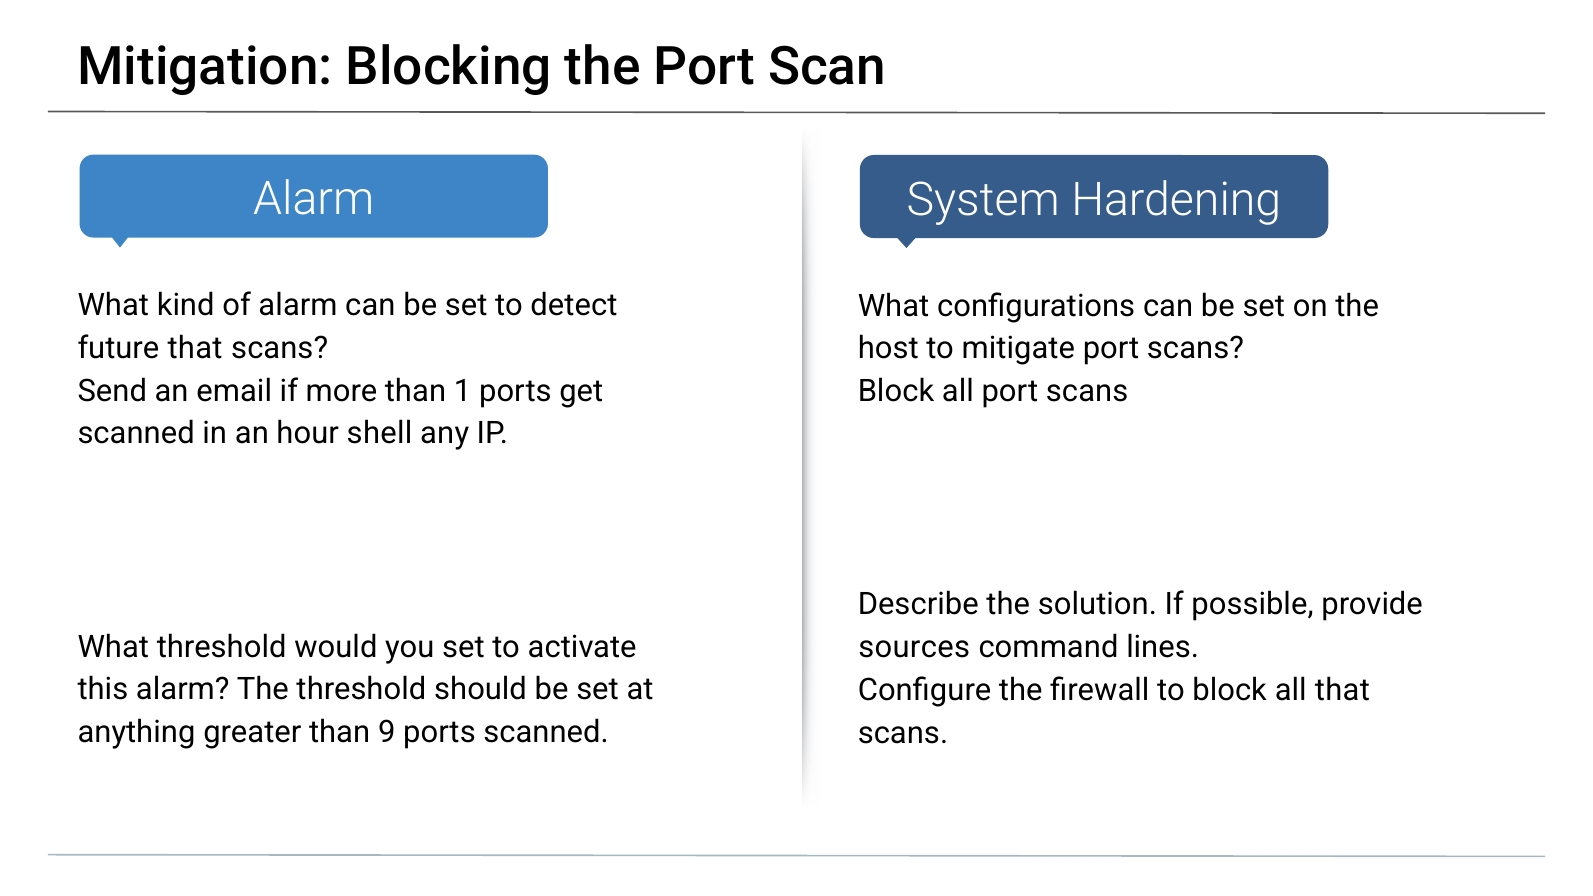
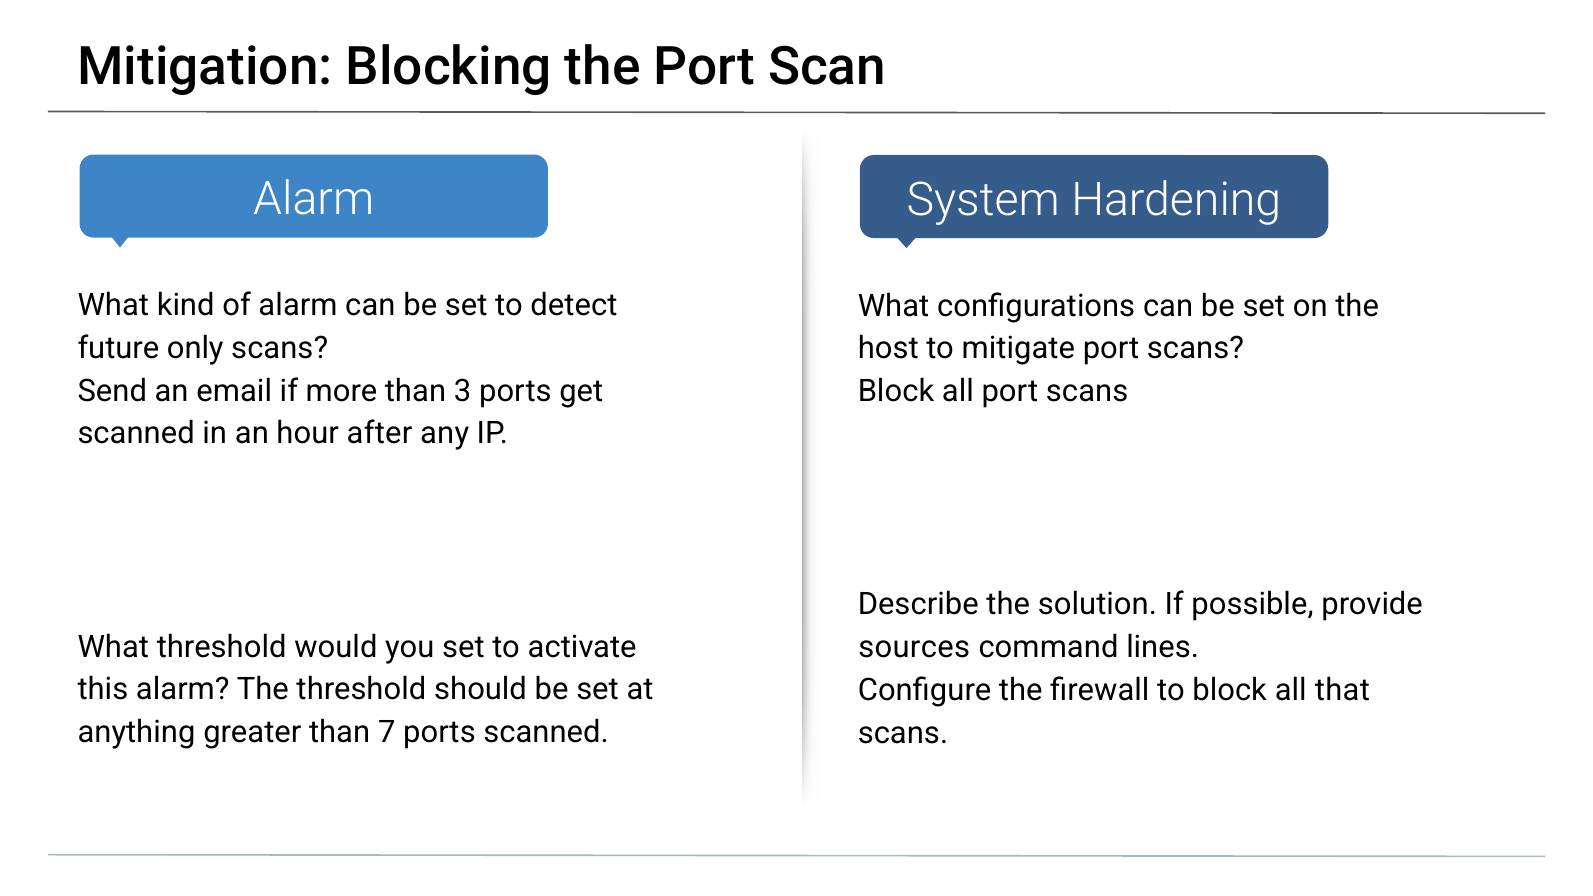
future that: that -> only
1: 1 -> 3
shell: shell -> after
9: 9 -> 7
